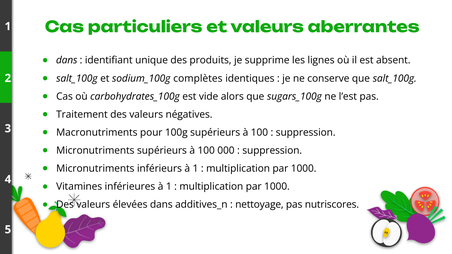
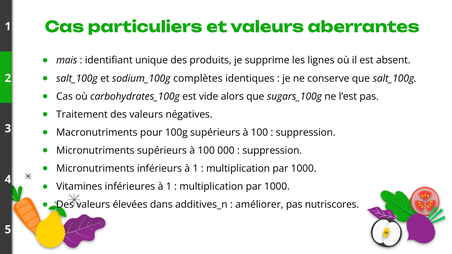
dans at (67, 60): dans -> mais
nettoyage: nettoyage -> améliorer
